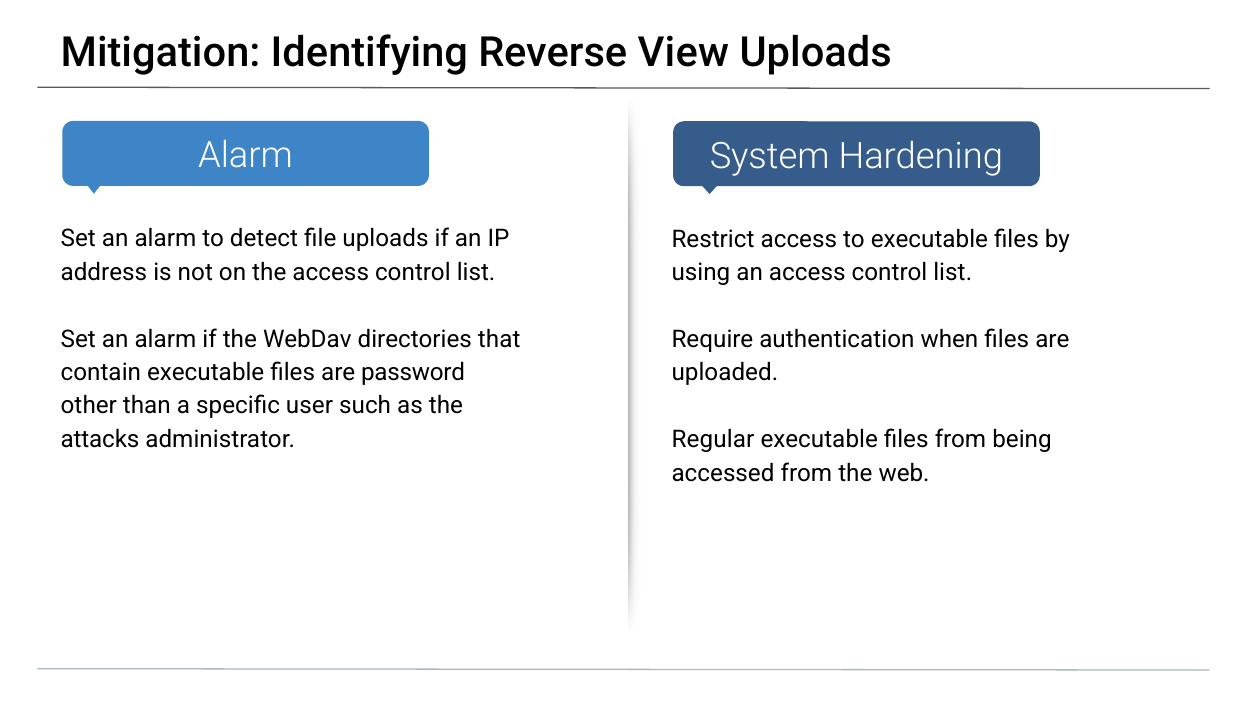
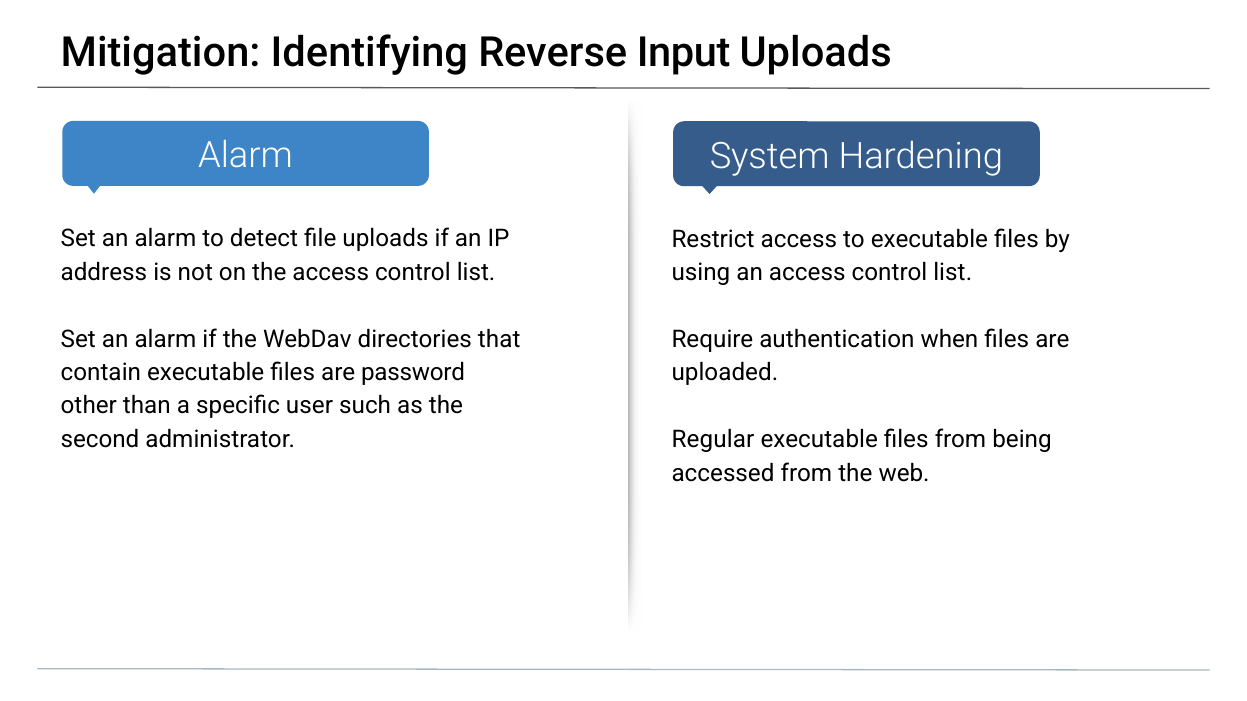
View: View -> Input
attacks: attacks -> second
